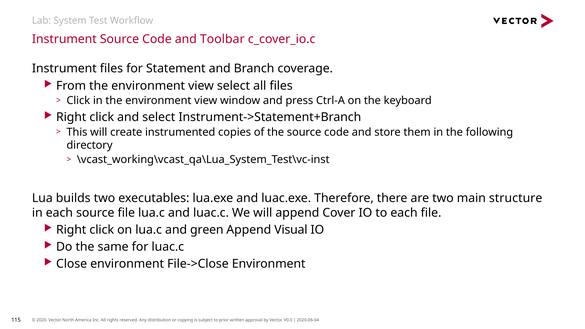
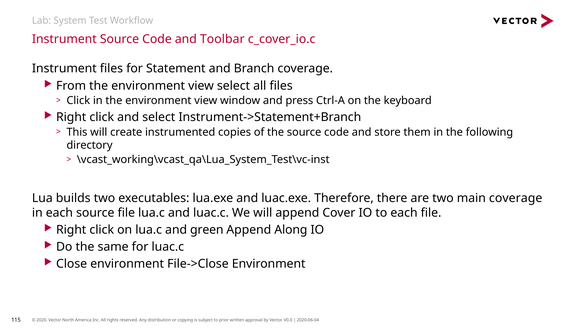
main structure: structure -> coverage
Visual: Visual -> Along
